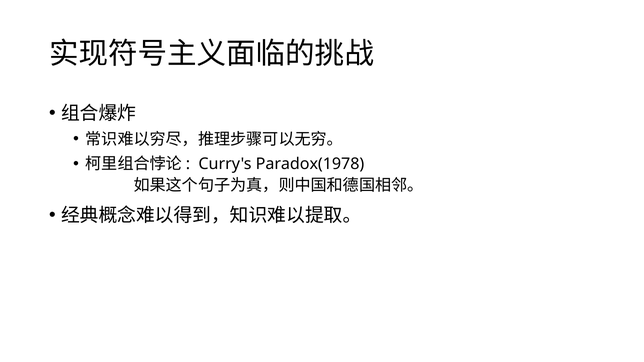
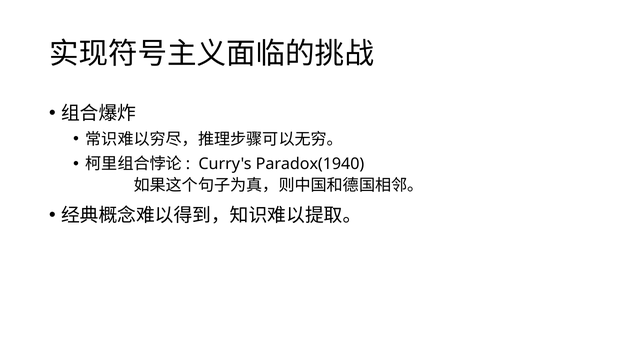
Paradox(1978: Paradox(1978 -> Paradox(1940
